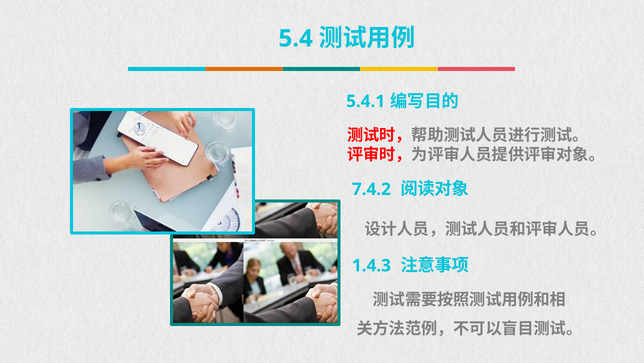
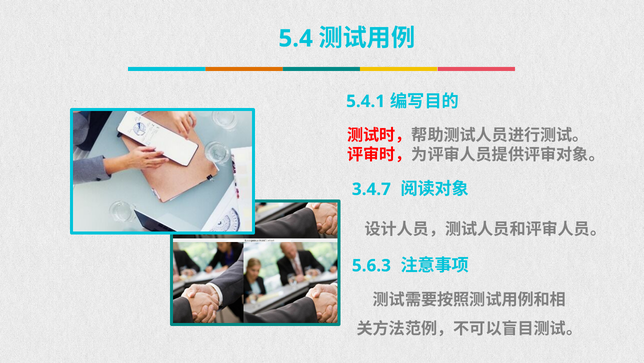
7.4.2: 7.4.2 -> 3.4.7
1.4.3: 1.4.3 -> 5.6.3
